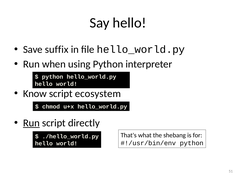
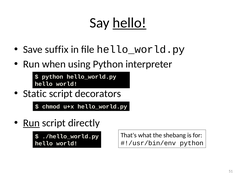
hello at (129, 23) underline: none -> present
Know: Know -> Static
ecosystem: ecosystem -> decorators
